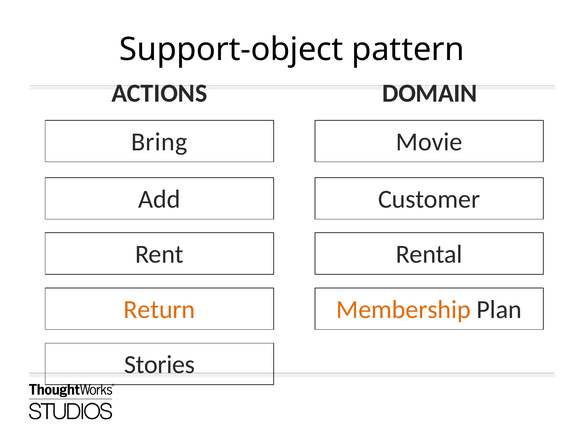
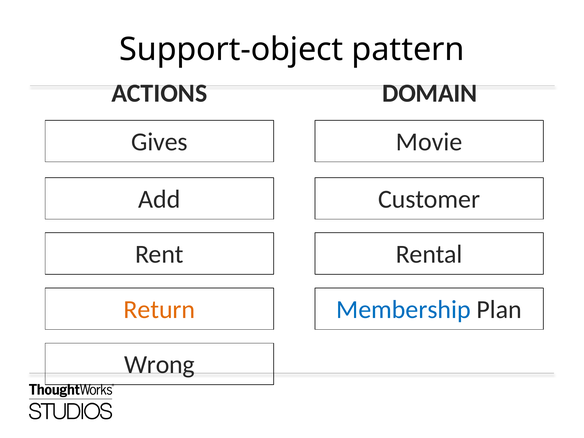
Bring: Bring -> Gives
Membership colour: orange -> blue
Stories: Stories -> Wrong
